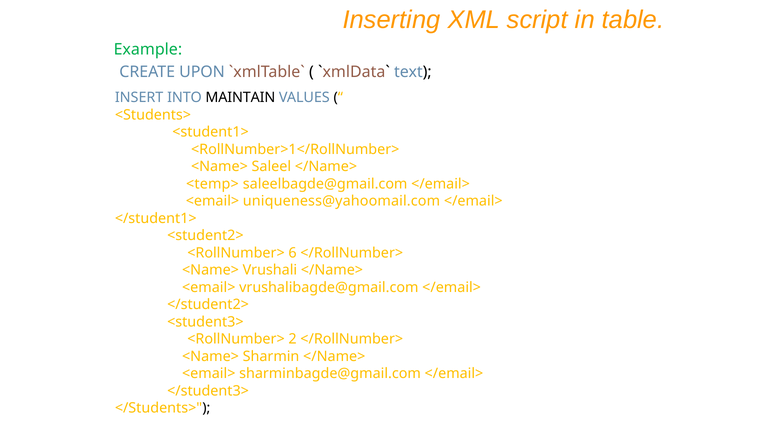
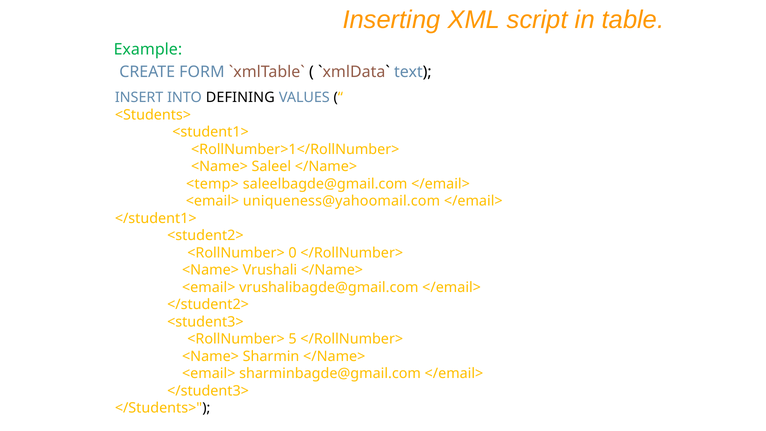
UPON: UPON -> FORM
MAINTAIN: MAINTAIN -> DEFINING
6: 6 -> 0
2: 2 -> 5
